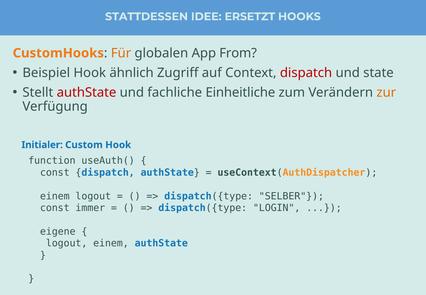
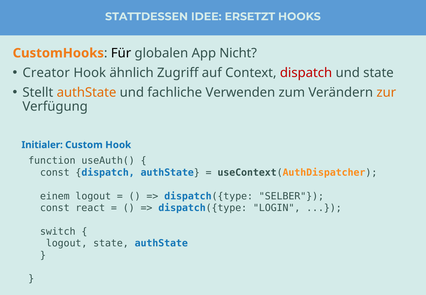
Für colour: orange -> black
From: From -> Nicht
Beispiel: Beispiel -> Creator
authState at (87, 92) colour: red -> orange
Einheitliche: Einheitliche -> Verwenden
immer: immer -> react
eigene: eigene -> switch
logout einem: einem -> state
